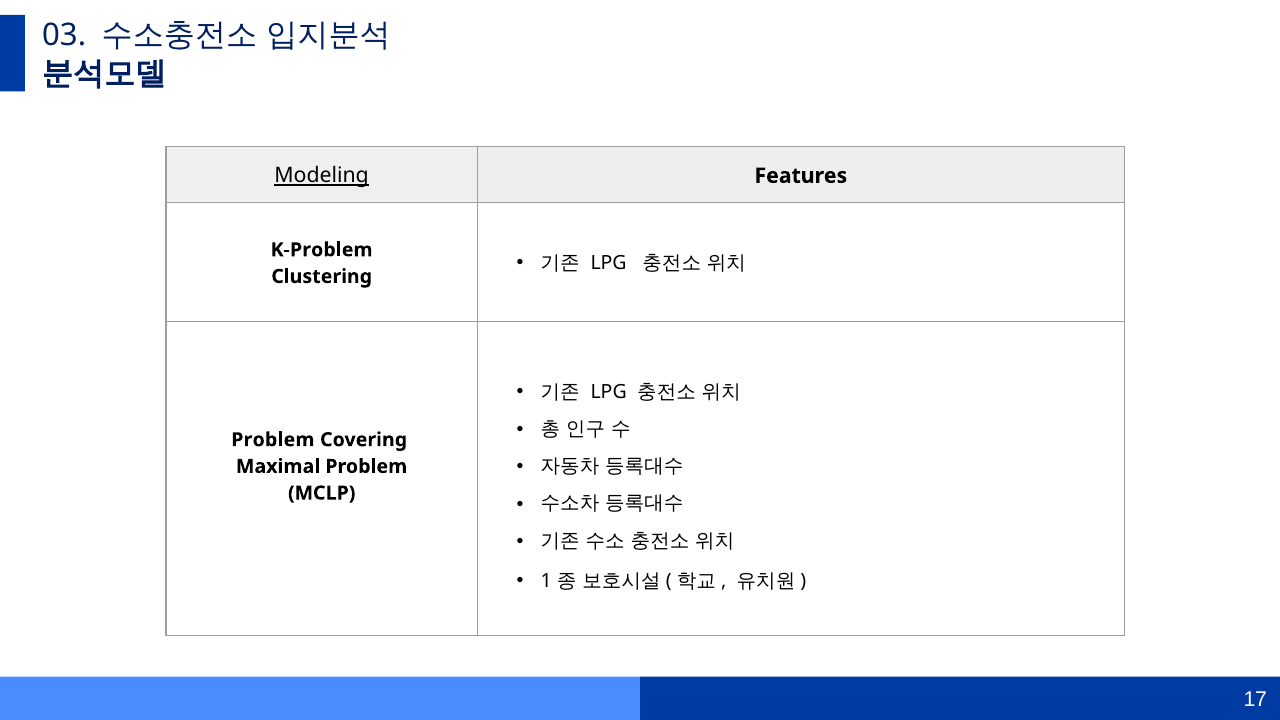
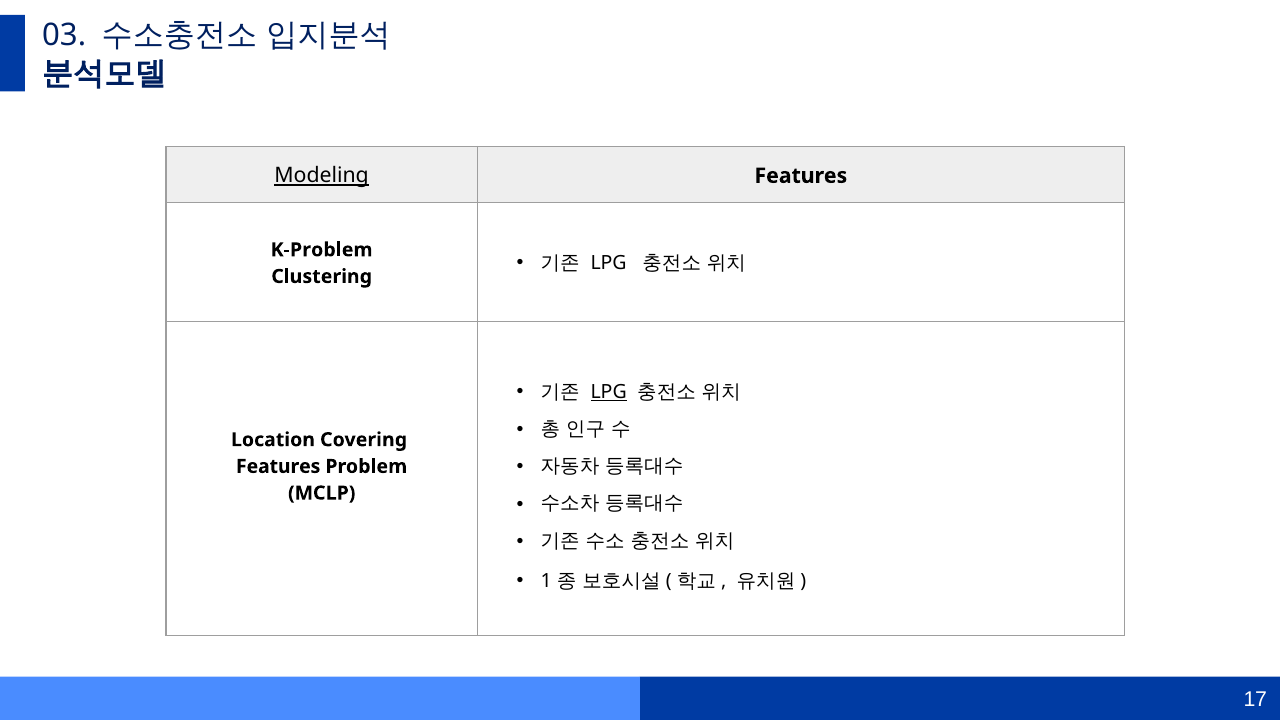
LPG at (609, 392) underline: none -> present
Problem at (273, 440): Problem -> Location
Maximal at (278, 466): Maximal -> Features
